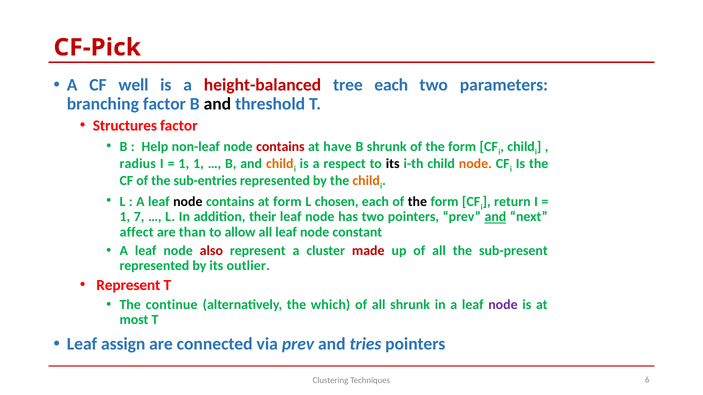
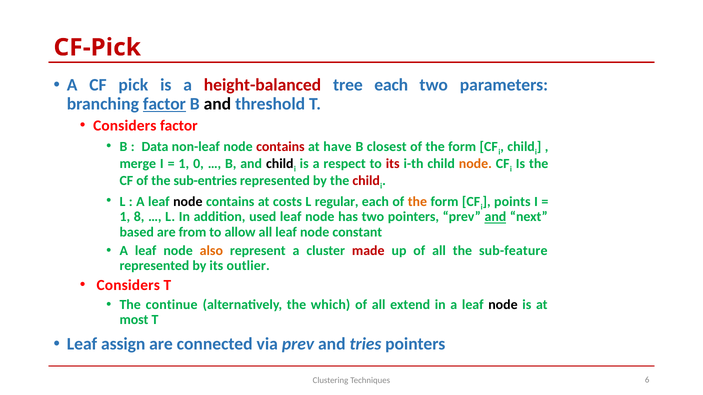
well: well -> pick
factor at (164, 104) underline: none -> present
Structures at (125, 126): Structures -> Considers
Help: Help -> Data
B shrunk: shrunk -> closest
radius: radius -> merge
1 1: 1 -> 0
child at (280, 164) colour: orange -> black
its at (393, 164) colour: black -> red
child at (366, 181) colour: orange -> red
at form: form -> costs
chosen: chosen -> regular
the at (417, 202) colour: black -> orange
return: return -> points
7: 7 -> 8
their: their -> used
affect: affect -> based
than: than -> from
also colour: red -> orange
sub-present: sub-present -> sub-feature
Represent at (128, 285): Represent -> Considers
all shrunk: shrunk -> extend
node at (503, 305) colour: purple -> black
